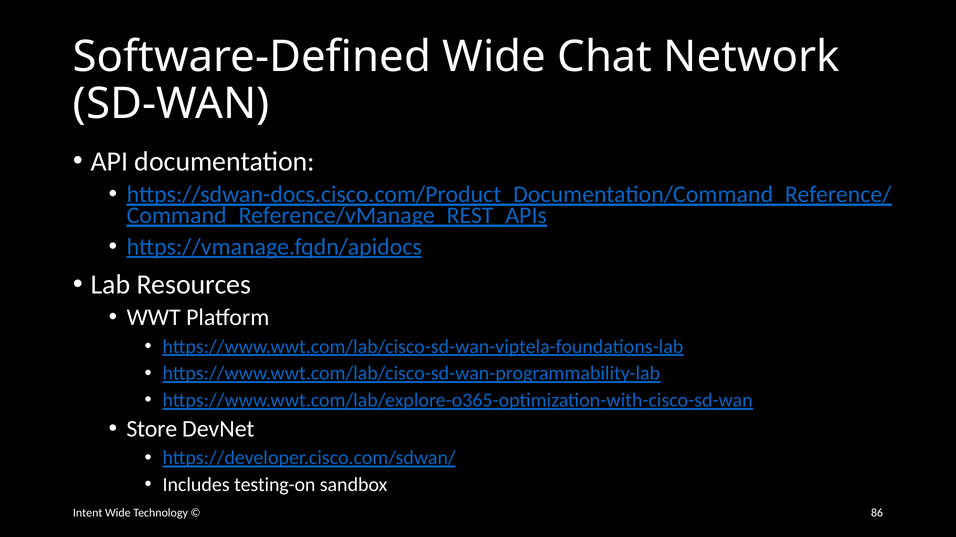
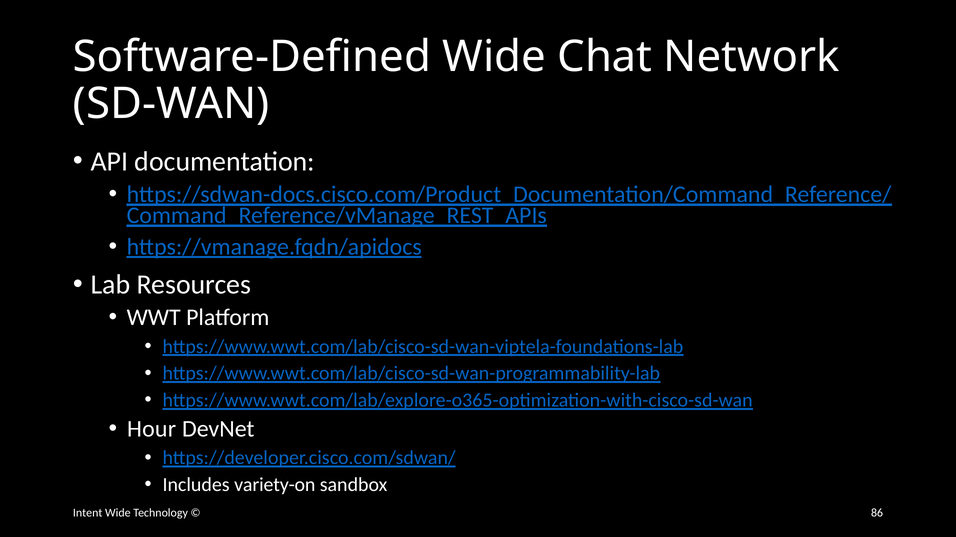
Store: Store -> Hour
testing-on: testing-on -> variety-on
